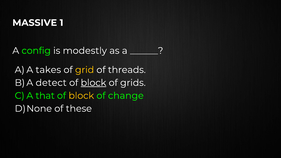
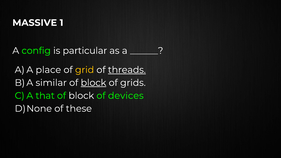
modestly: modestly -> particular
takes: takes -> place
threads underline: none -> present
detect: detect -> similar
block at (81, 96) colour: yellow -> white
change: change -> devices
